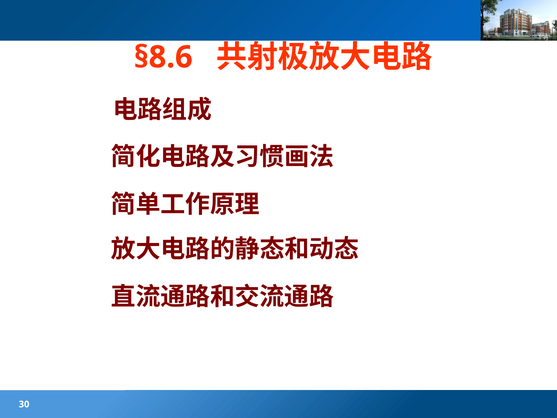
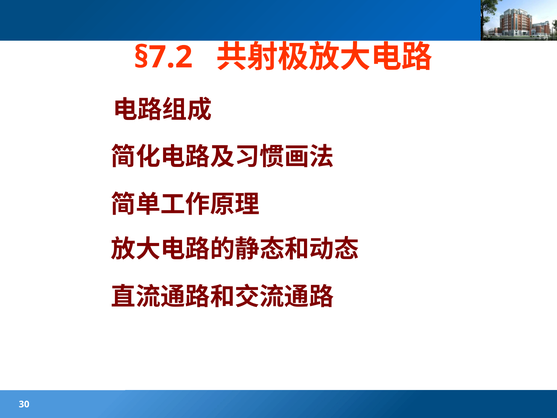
§8.6: §8.6 -> §7.2
